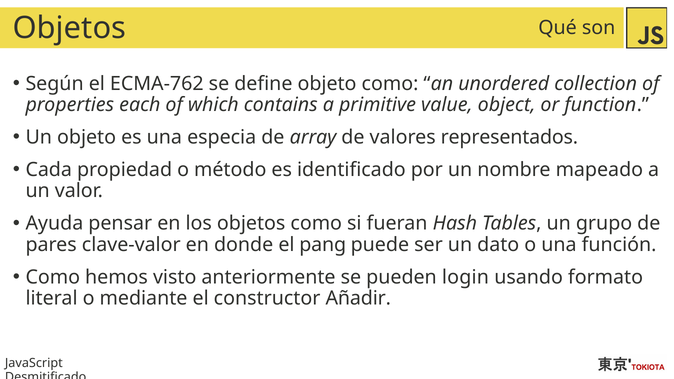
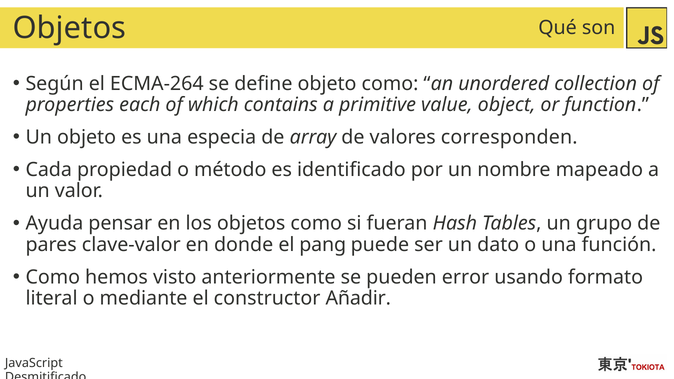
ECMA-762: ECMA-762 -> ECMA-264
representados: representados -> corresponden
login: login -> error
